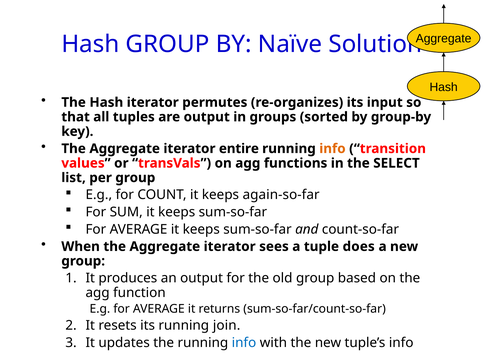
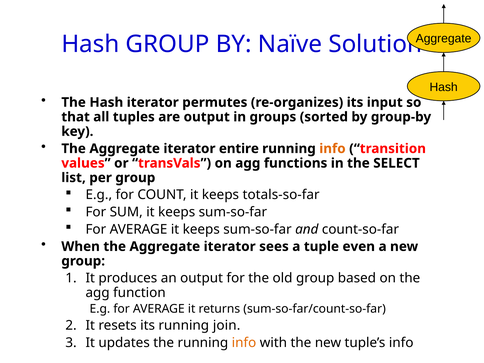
again-so-far: again-so-far -> totals-so-far
does: does -> even
info at (244, 343) colour: blue -> orange
